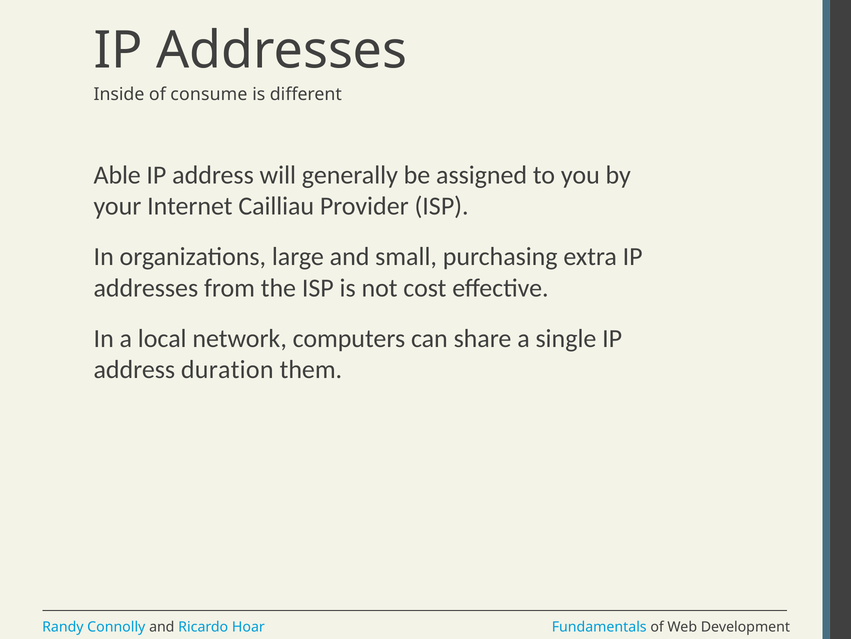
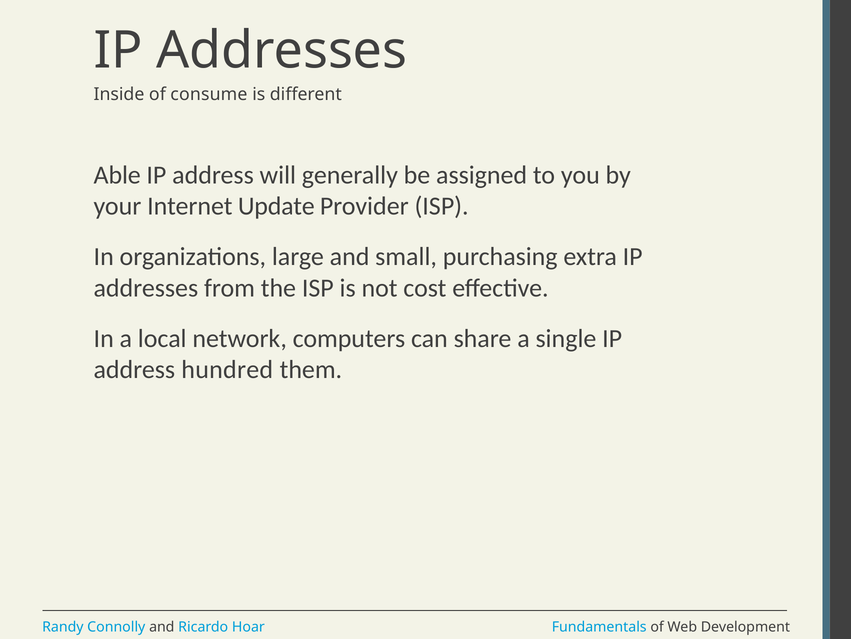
Cailliau: Cailliau -> Update
duration: duration -> hundred
